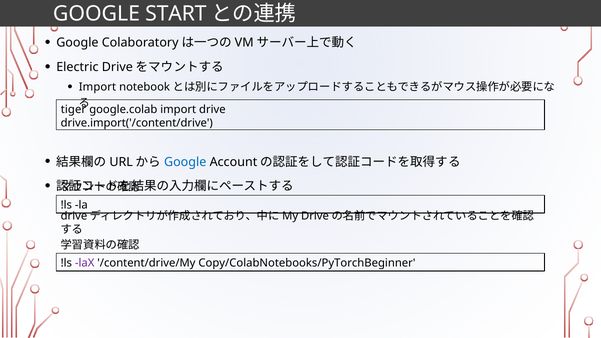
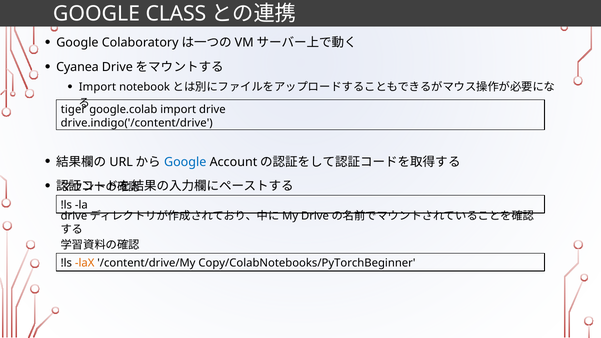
START: START -> CLASS
Electric: Electric -> Cyanea
drive.import('/content/drive: drive.import('/content/drive -> drive.indigo('/content/drive
laX colour: purple -> orange
